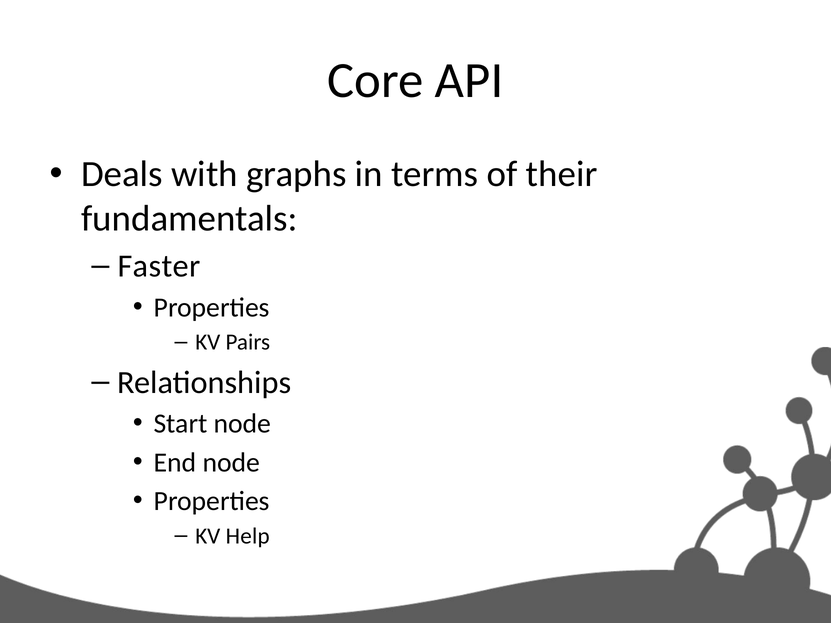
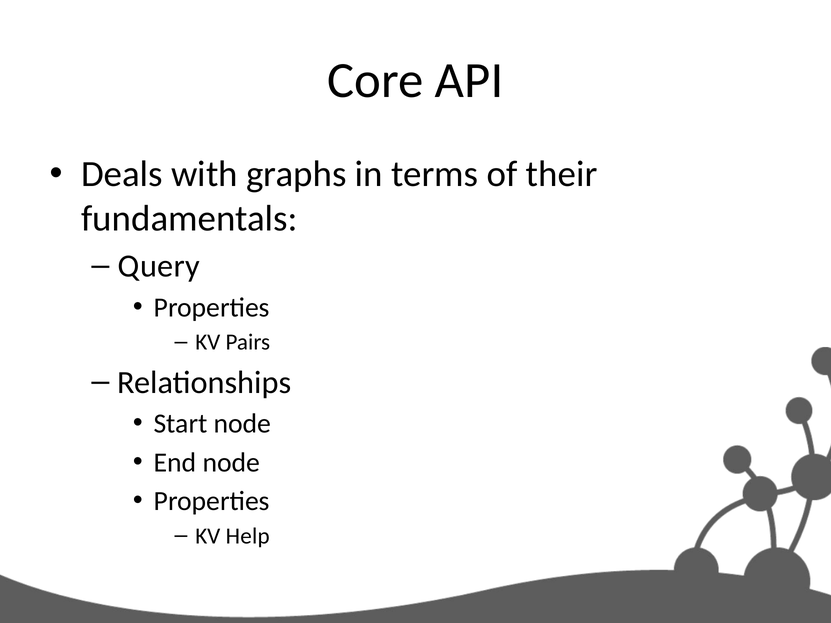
Faster: Faster -> Query
